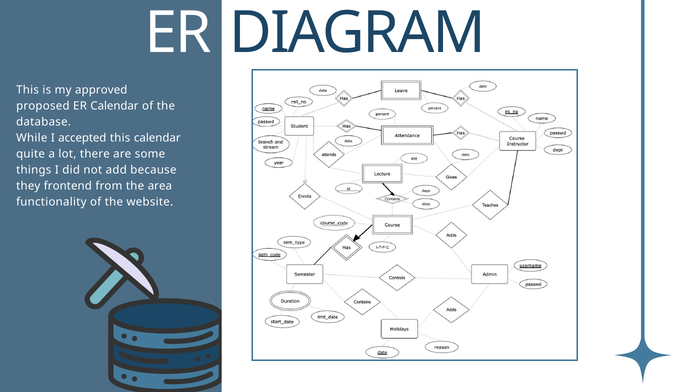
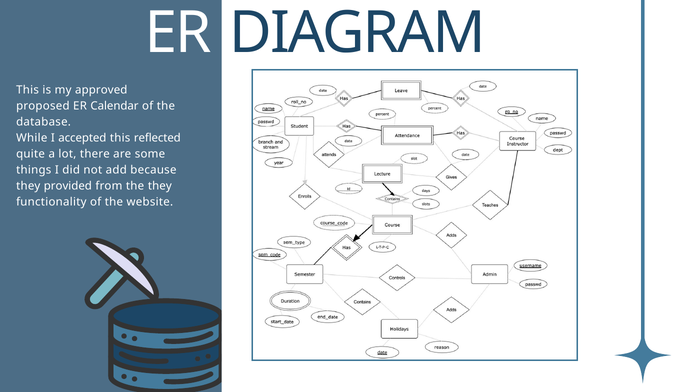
this calendar: calendar -> reflected
frontend: frontend -> provided
the area: area -> they
